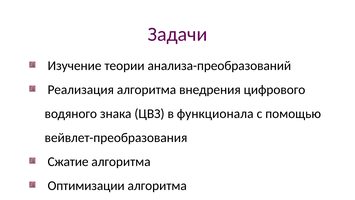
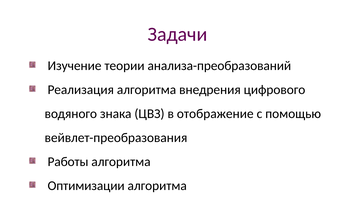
функционала: функционала -> отображение
Сжатие: Сжатие -> Работы
